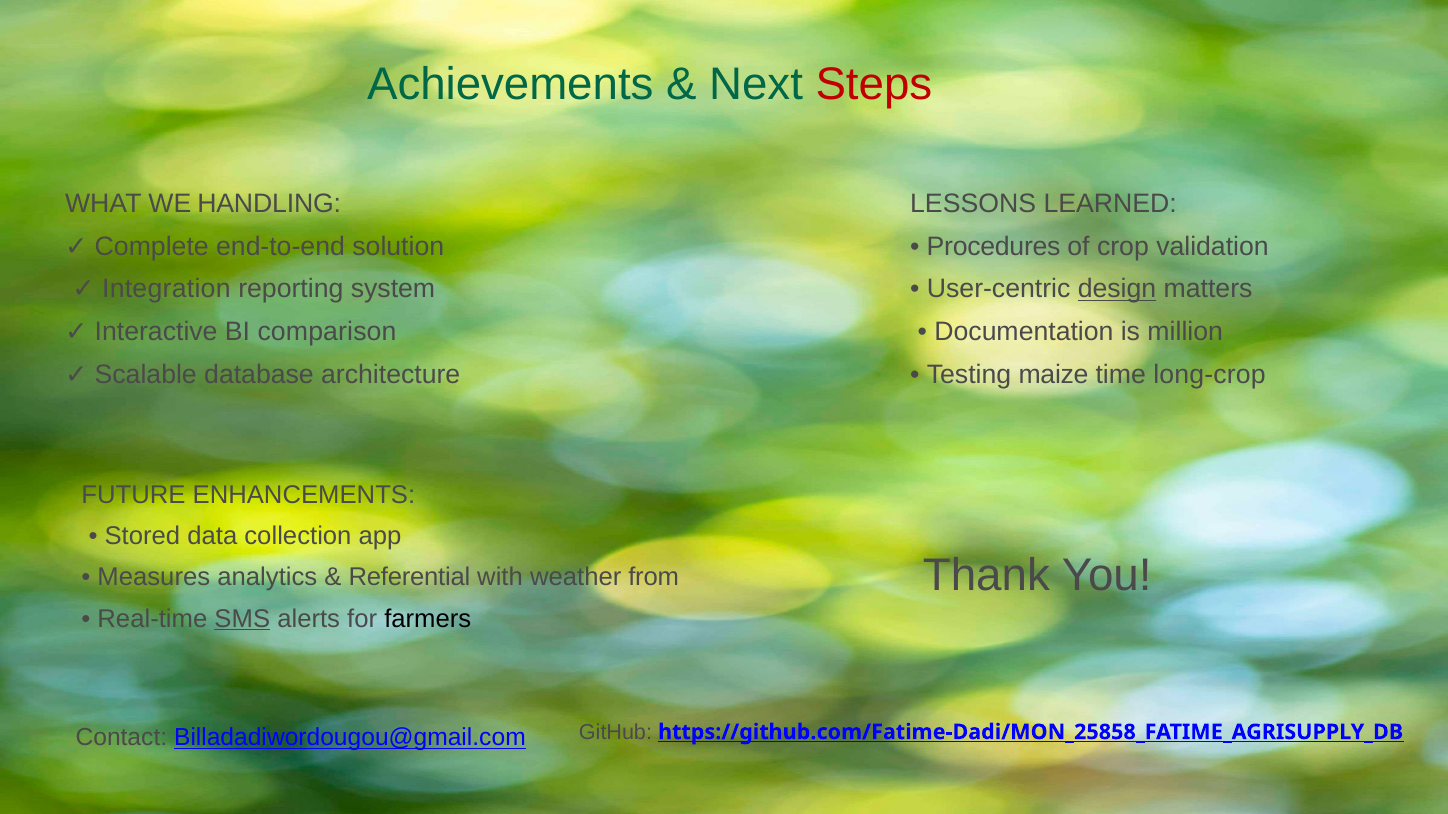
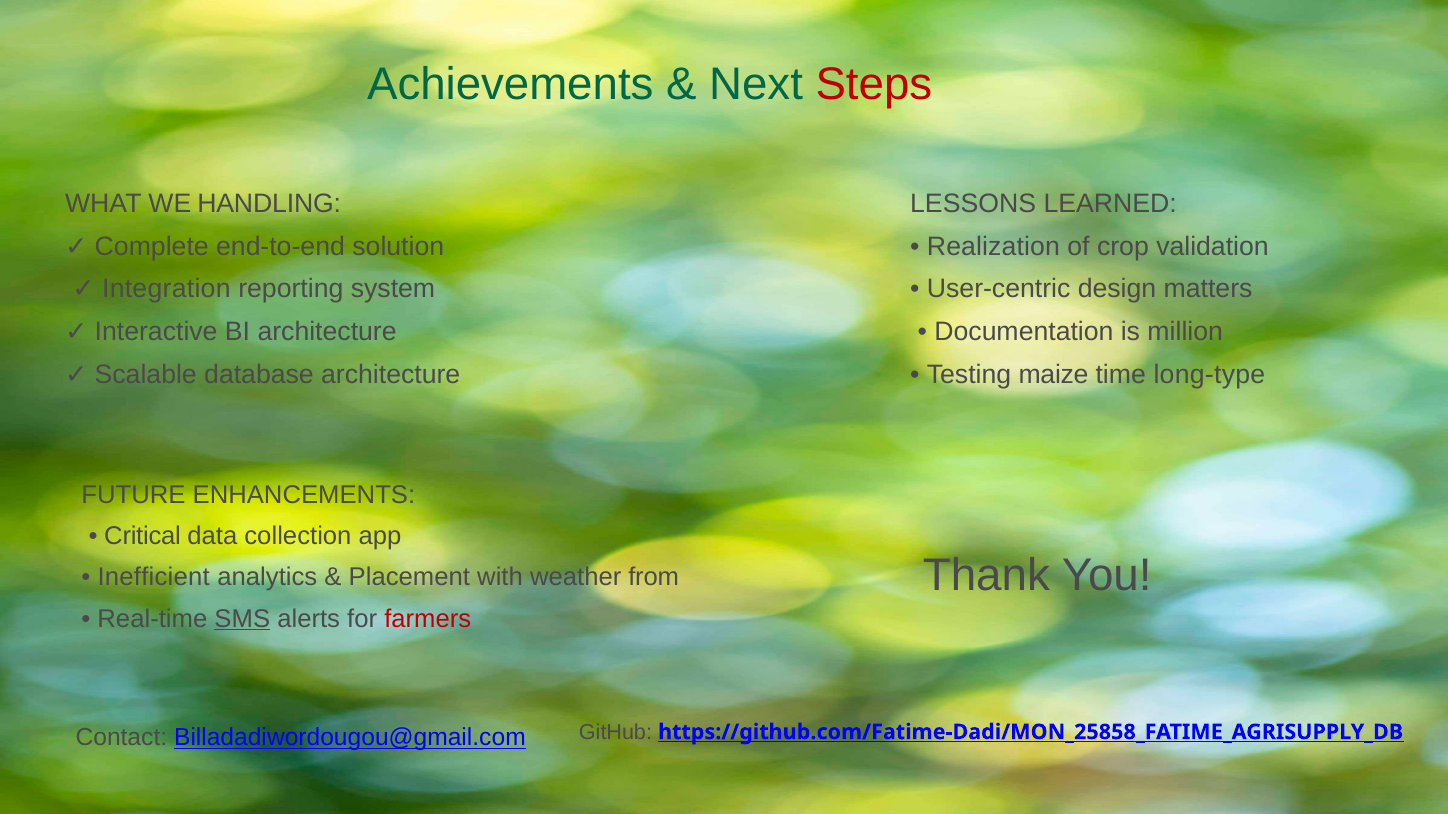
Procedures: Procedures -> Realization
design underline: present -> none
BI comparison: comparison -> architecture
long-crop: long-crop -> long-type
Stored: Stored -> Critical
Measures: Measures -> Inefficient
Referential: Referential -> Placement
farmers colour: black -> red
